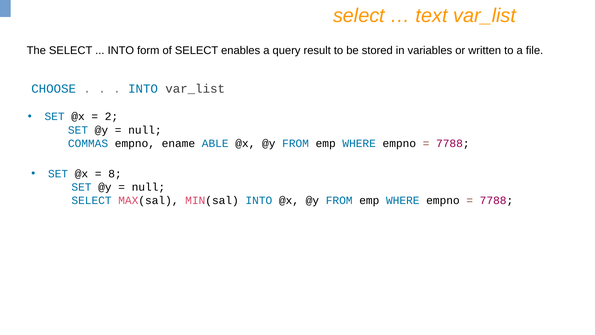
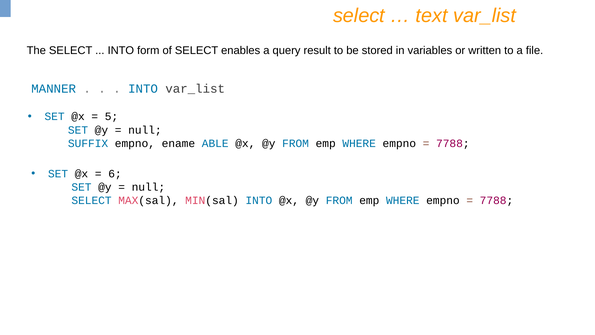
CHOOSE: CHOOSE -> MANNER
2: 2 -> 5
COMMAS: COMMAS -> SUFFIX
8: 8 -> 6
